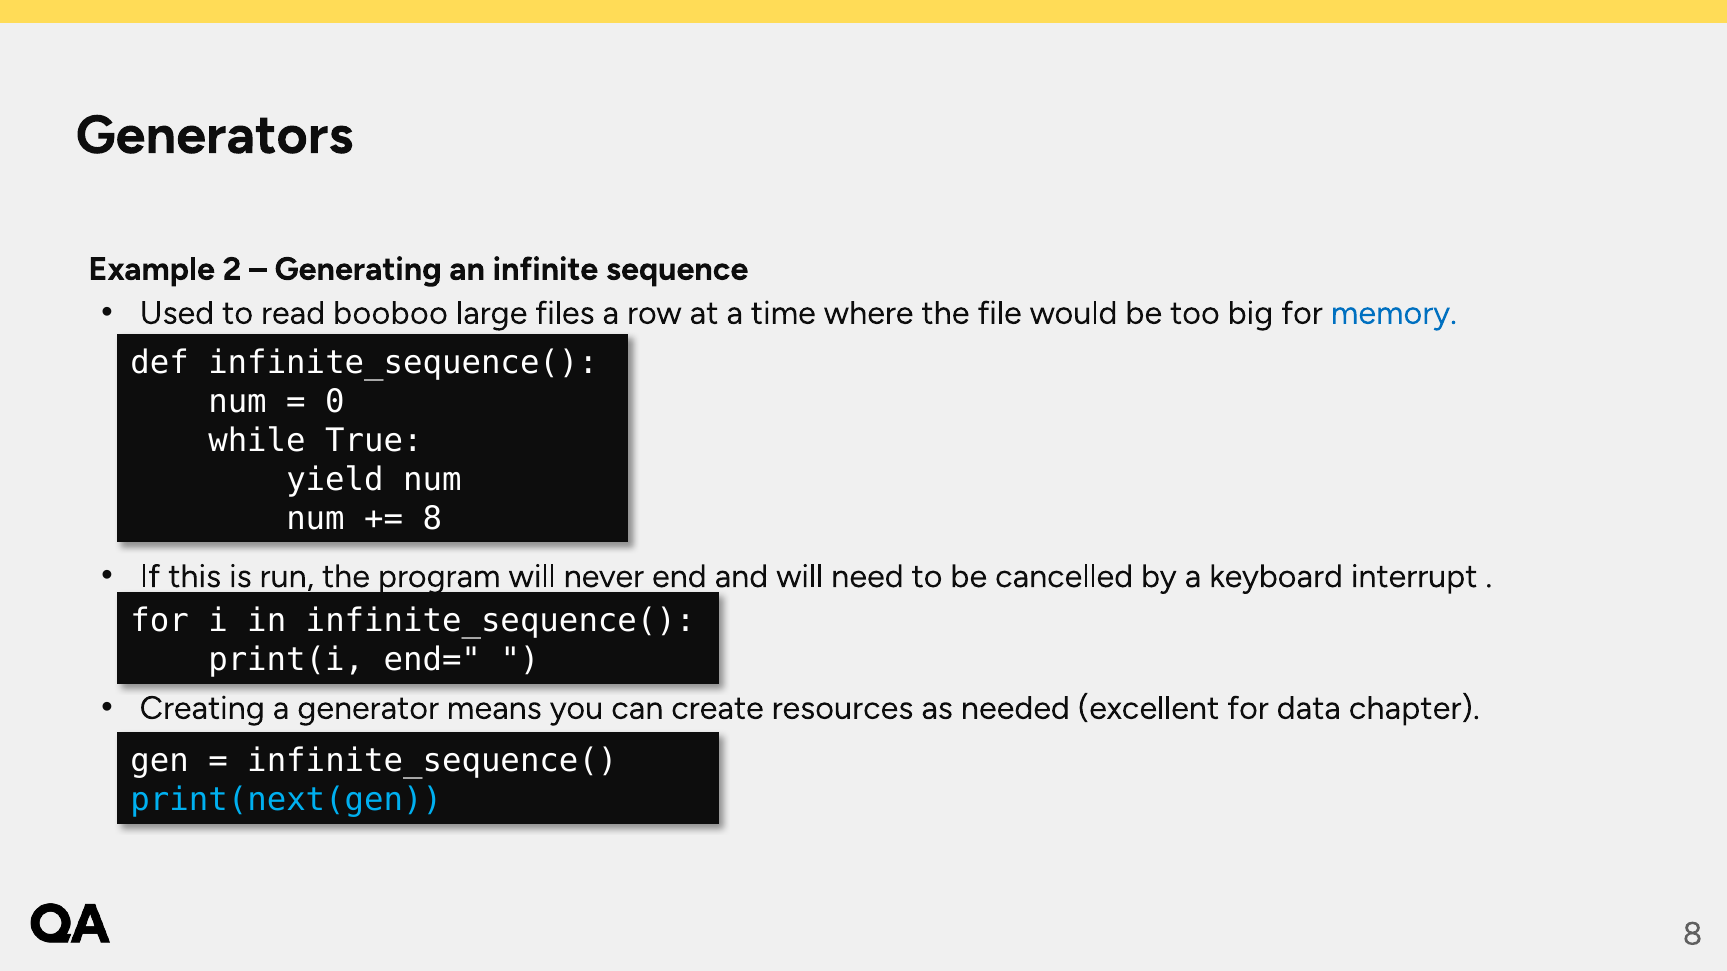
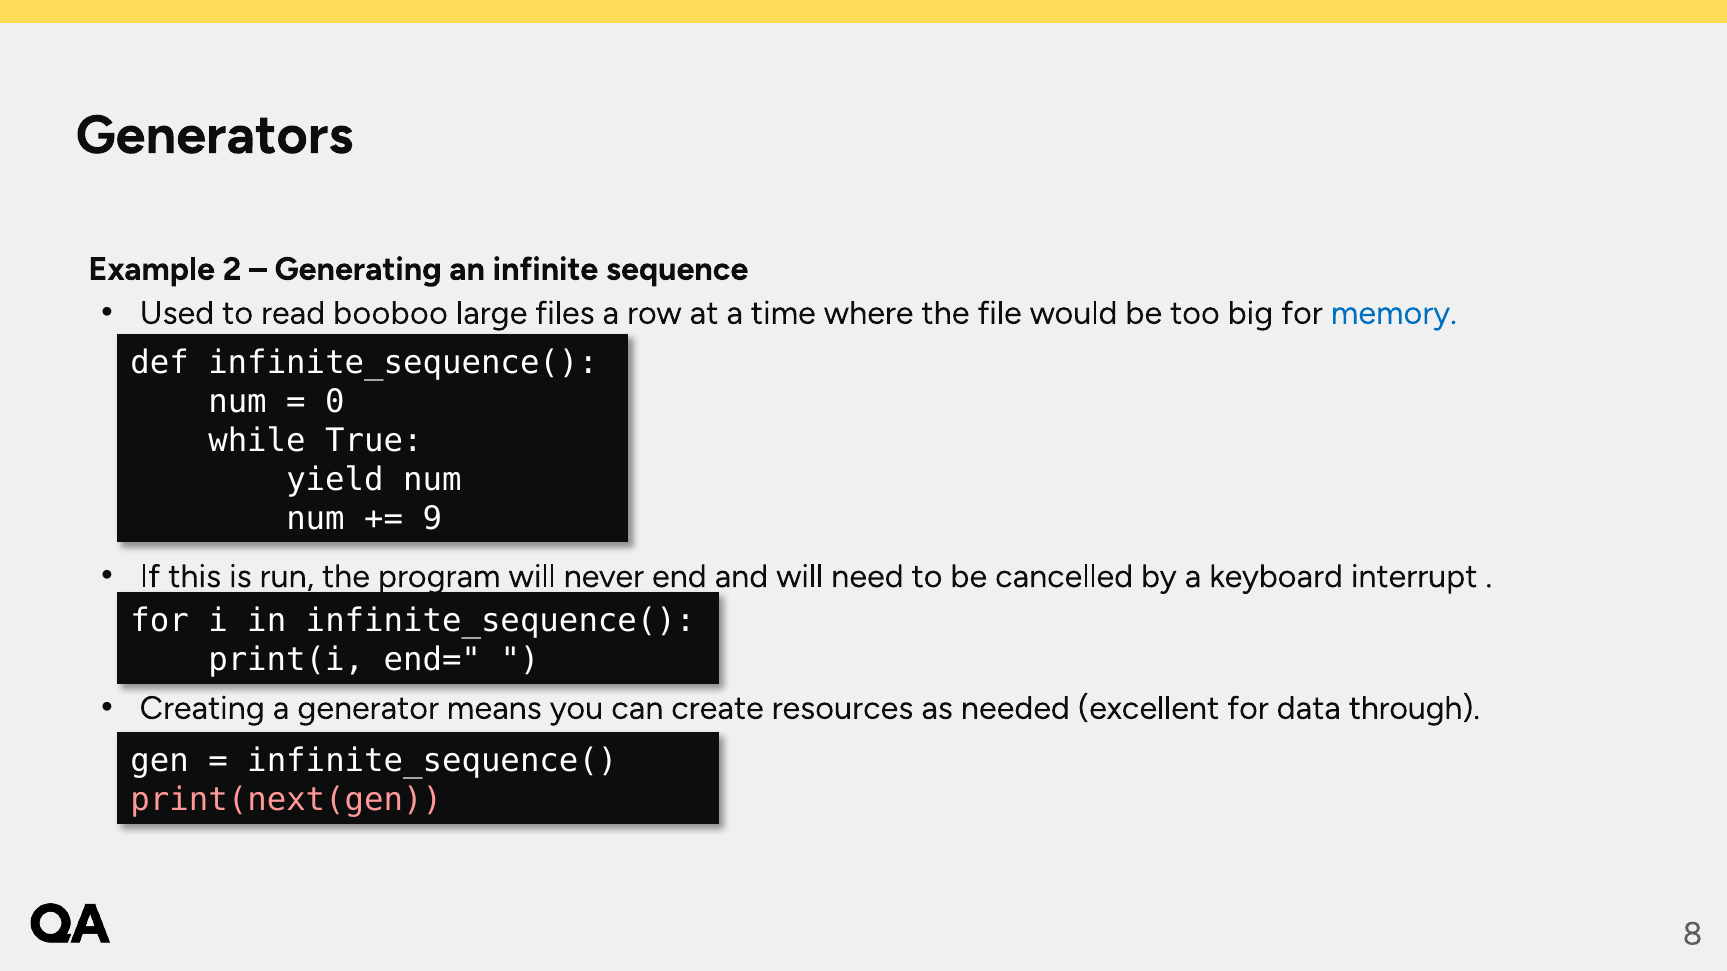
8 at (432, 519): 8 -> 9
chapter: chapter -> through
print(next(gen colour: light blue -> pink
